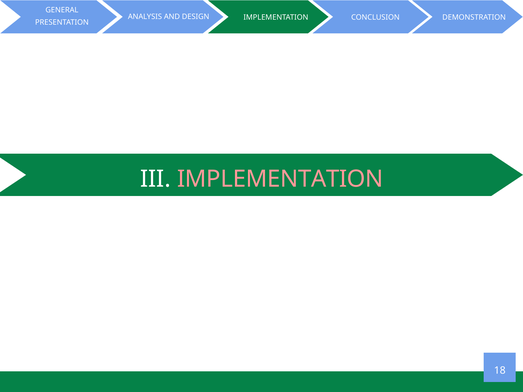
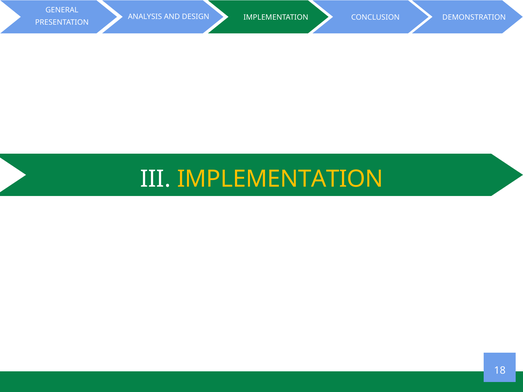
IMPLEMENTATION at (280, 179) colour: pink -> yellow
